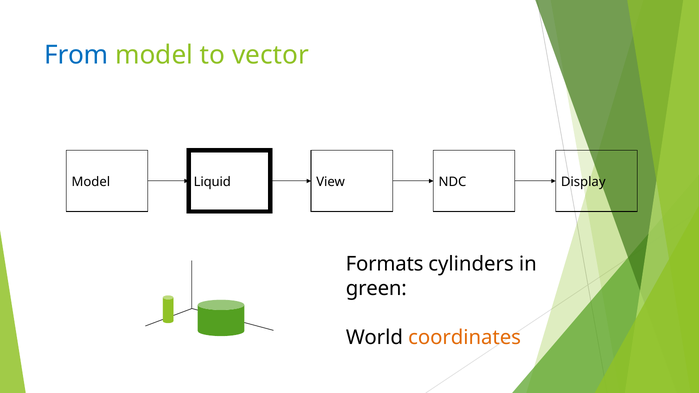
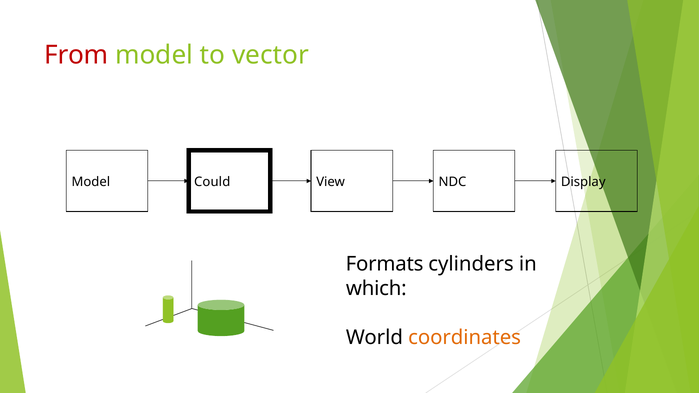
From colour: blue -> red
Liquid: Liquid -> Could
green: green -> which
